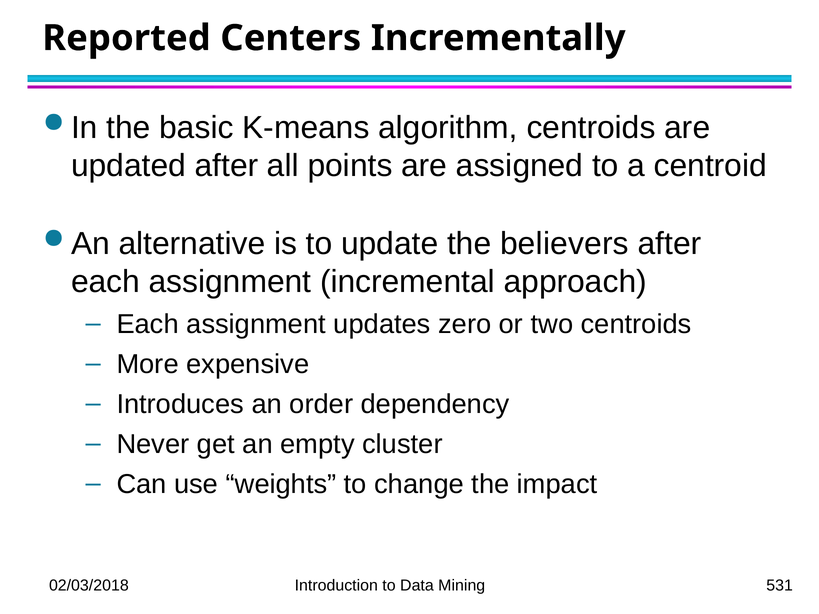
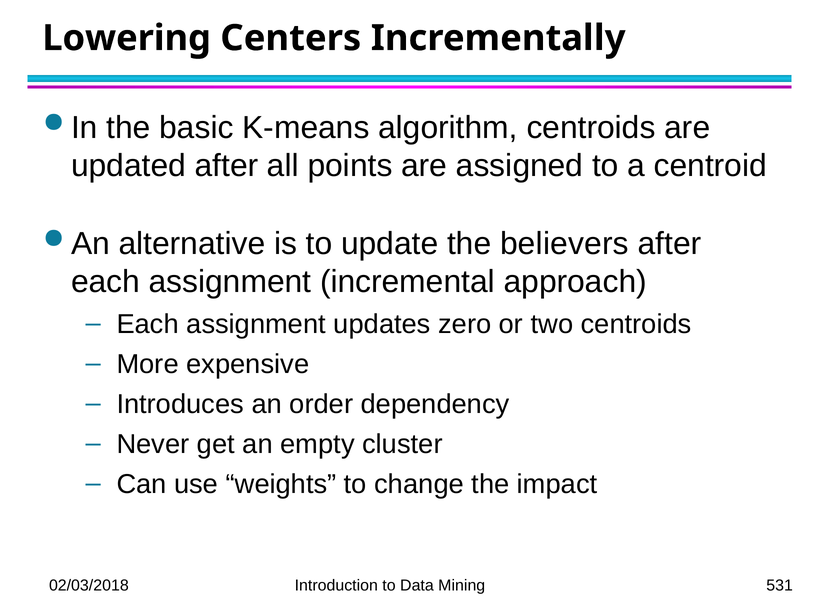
Reported: Reported -> Lowering
